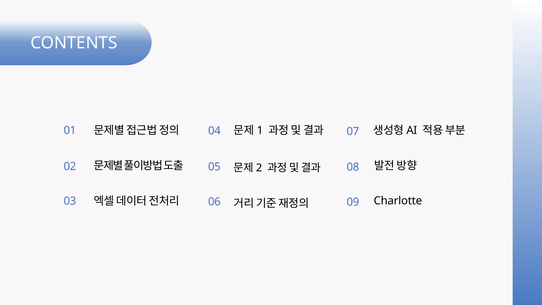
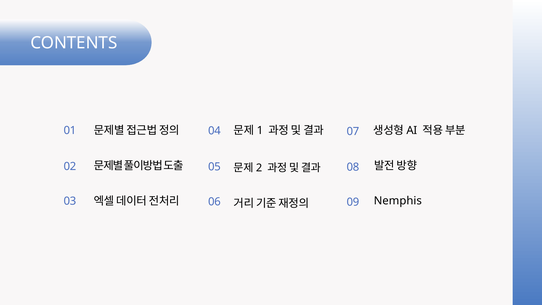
Charlotte: Charlotte -> Nemphis
